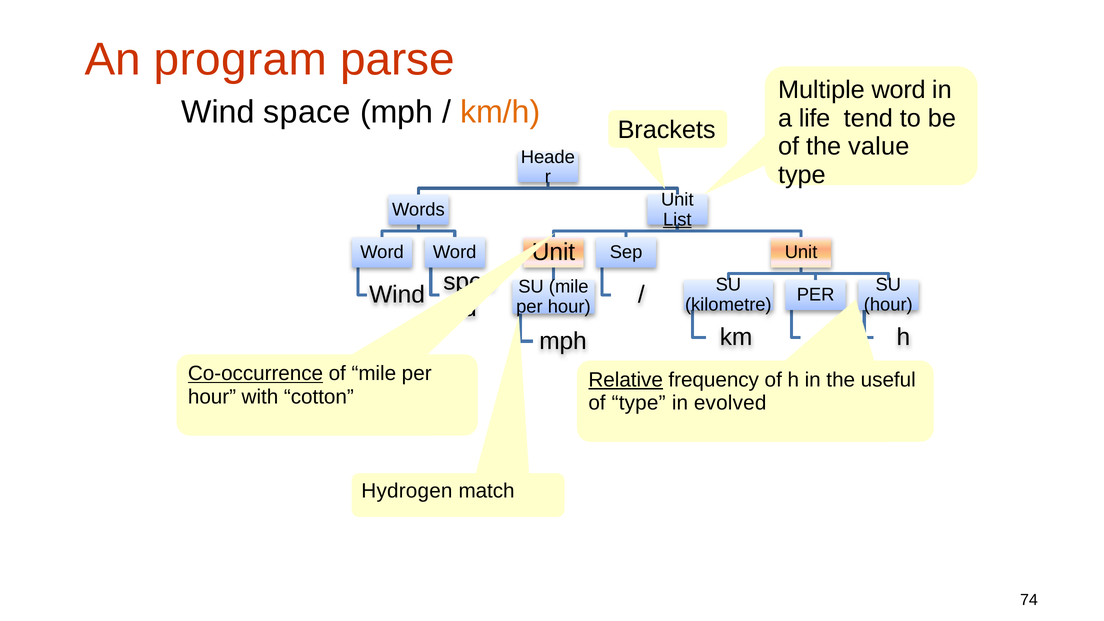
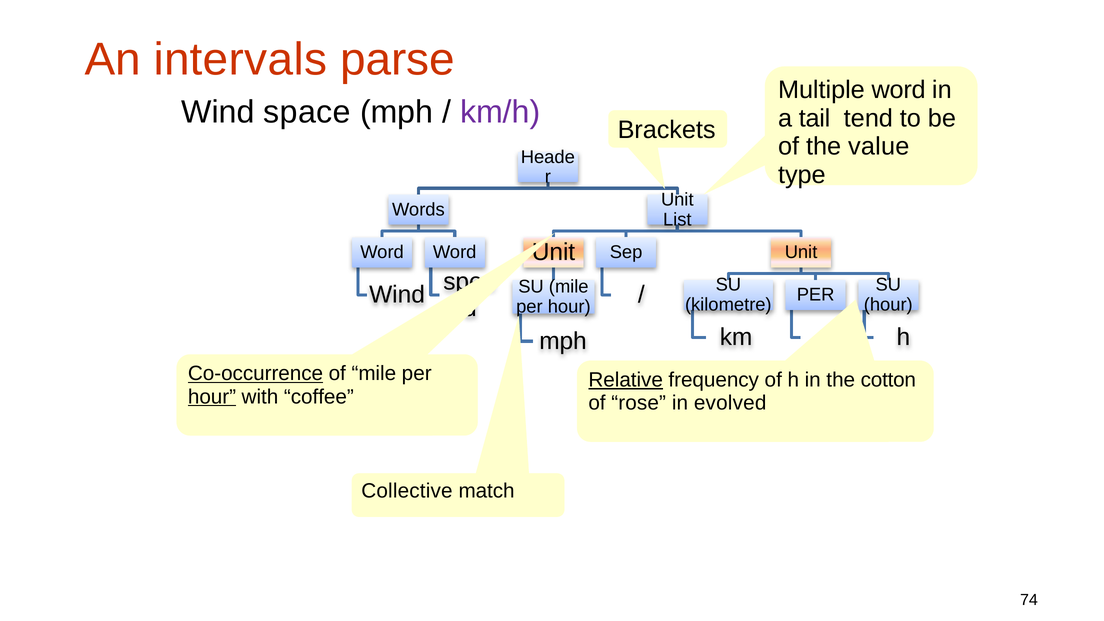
program: program -> intervals
km/h colour: orange -> purple
life: life -> tail
List underline: present -> none
useful: useful -> cotton
hour at (212, 397) underline: none -> present
cotton: cotton -> coffee
of type: type -> rose
Hydrogen: Hydrogen -> Collective
